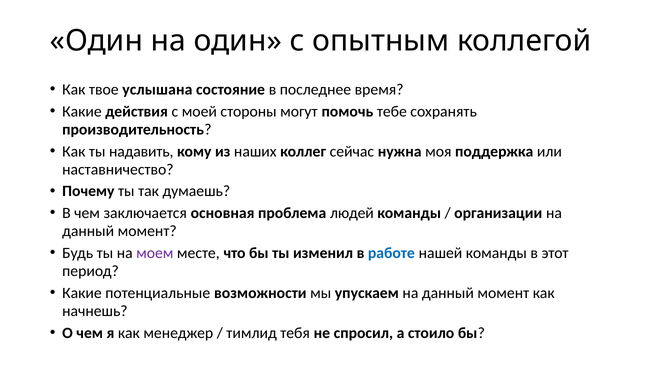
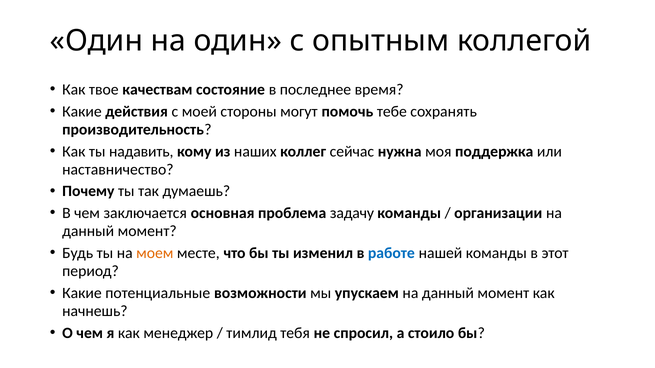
услышана: услышана -> качествам
людей: людей -> задачу
моем colour: purple -> orange
